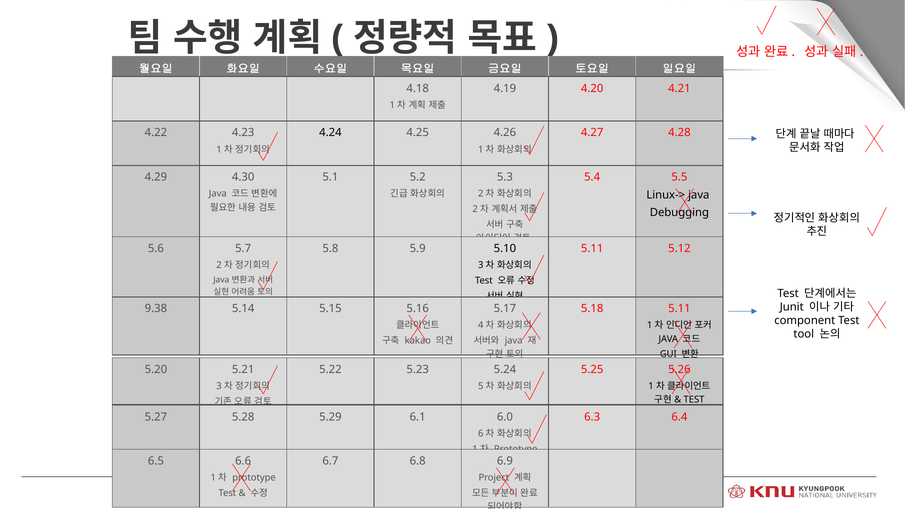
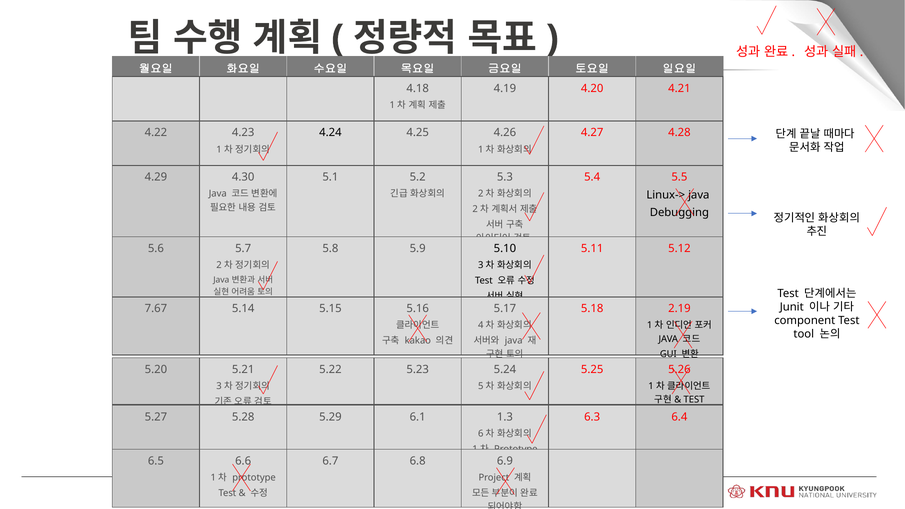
9.38: 9.38 -> 7.67
5.18 5.11: 5.11 -> 2.19
6.0: 6.0 -> 1.3
